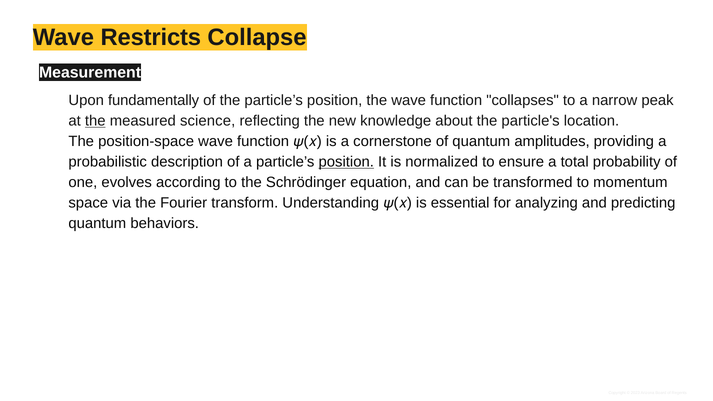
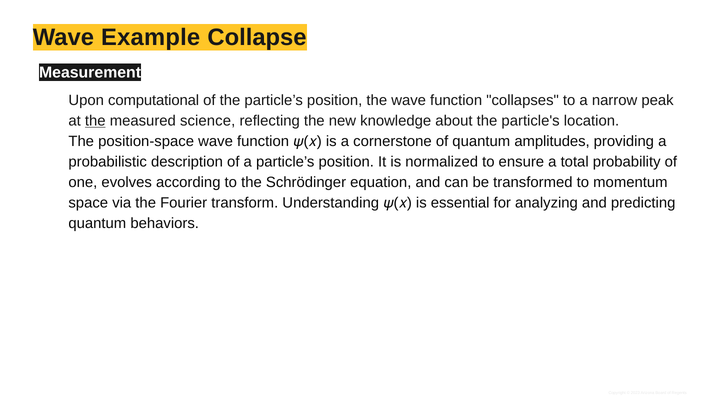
Restricts: Restricts -> Example
fundamentally: fundamentally -> computational
position at (346, 162) underline: present -> none
